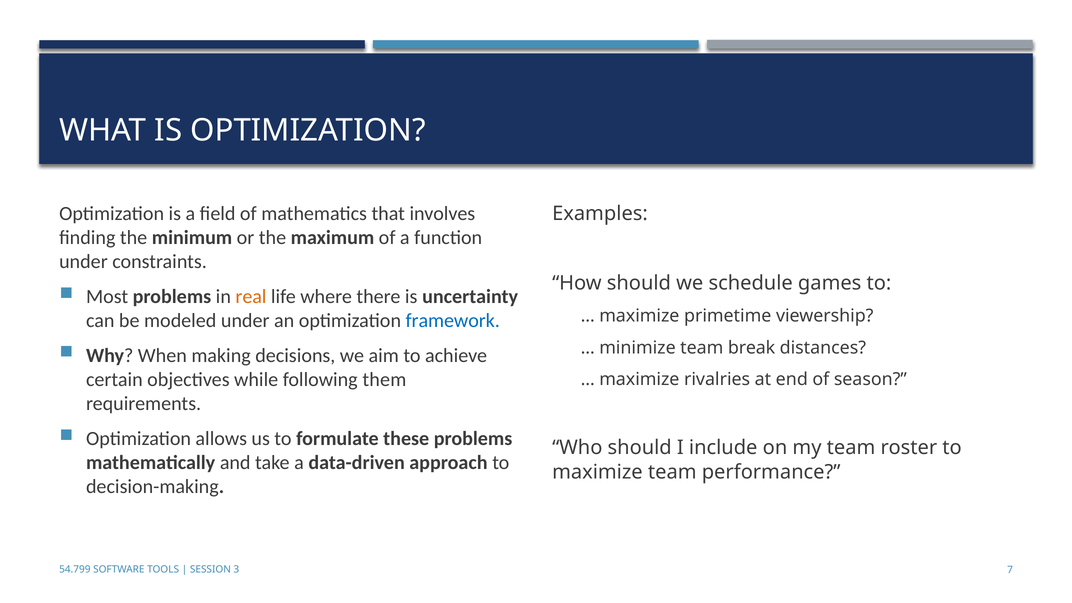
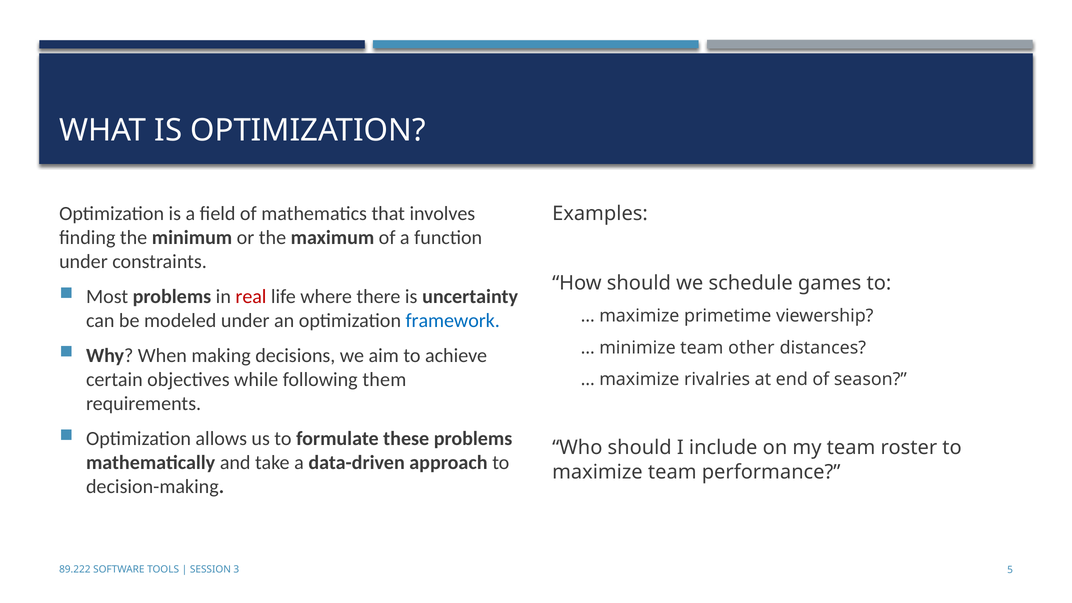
real colour: orange -> red
break: break -> other
54.799: 54.799 -> 89.222
7: 7 -> 5
